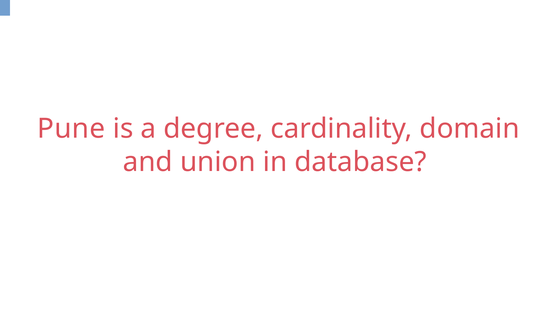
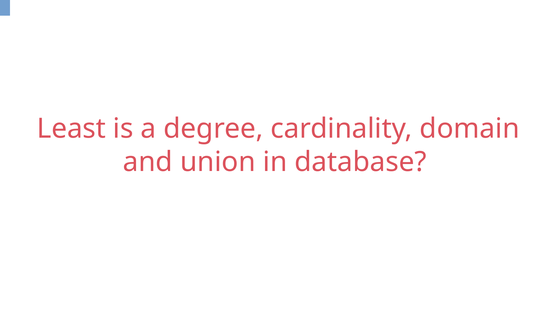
Pune: Pune -> Least
